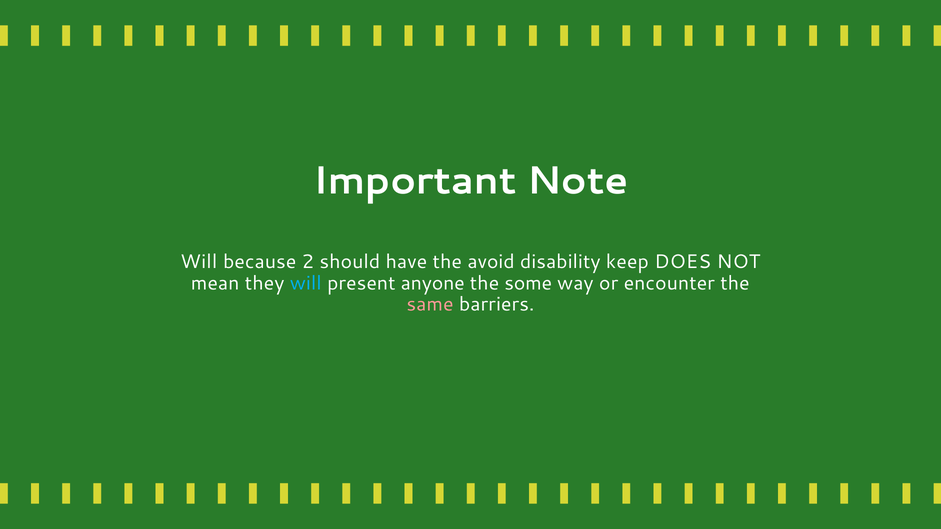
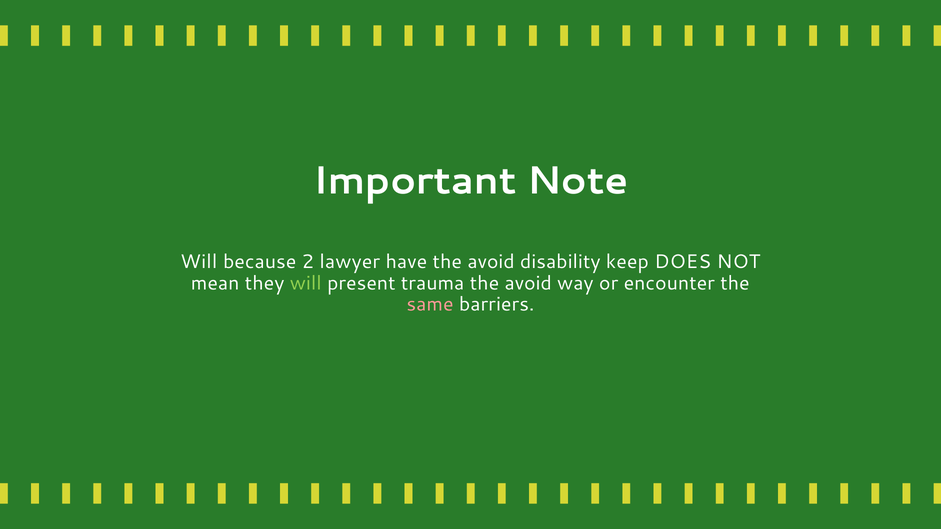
should: should -> lawyer
will at (306, 283) colour: light blue -> light green
anyone: anyone -> trauma
some at (528, 283): some -> avoid
